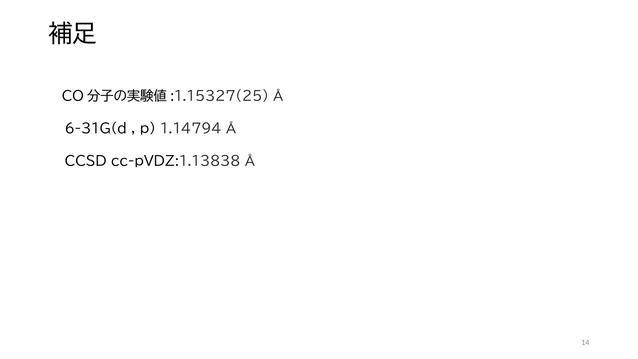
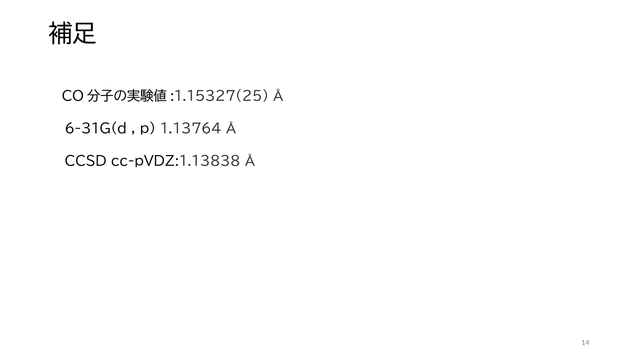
1.14794: 1.14794 -> 1.13764
